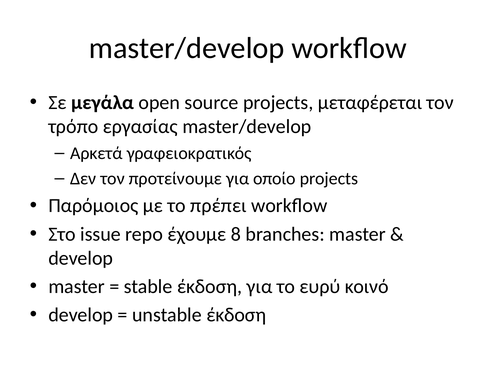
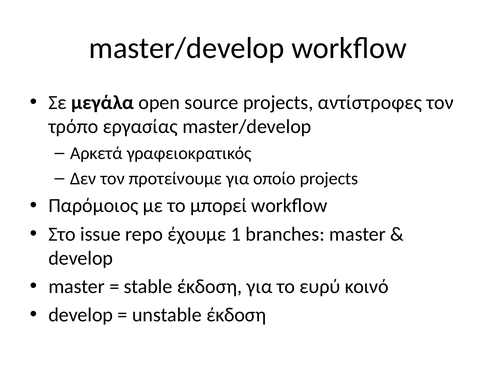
μεταφέρεται: μεταφέρεται -> αντίστροφες
πρέπει: πρέπει -> μπορεί
8: 8 -> 1
